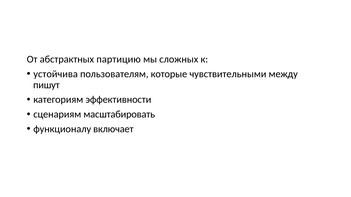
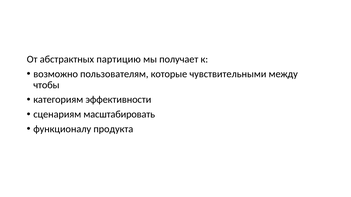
сложных: сложных -> получает
устойчива: устойчива -> возможно
пишут: пишут -> чтобы
включает: включает -> продукта
